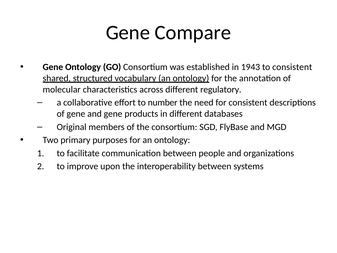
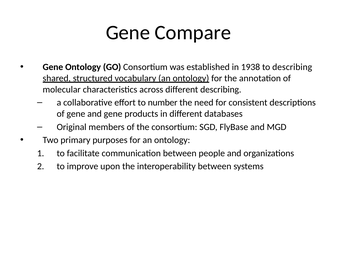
1943: 1943 -> 1938
to consistent: consistent -> describing
different regulatory: regulatory -> describing
